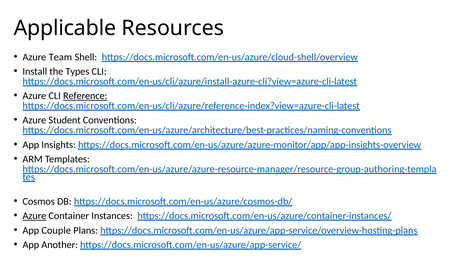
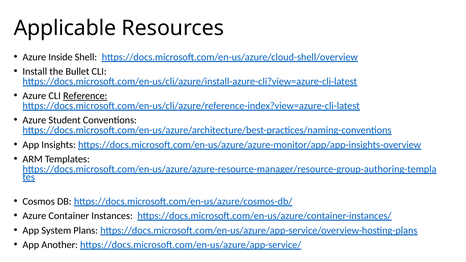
Team: Team -> Inside
Types: Types -> Bullet
Azure at (34, 216) underline: present -> none
Couple: Couple -> System
